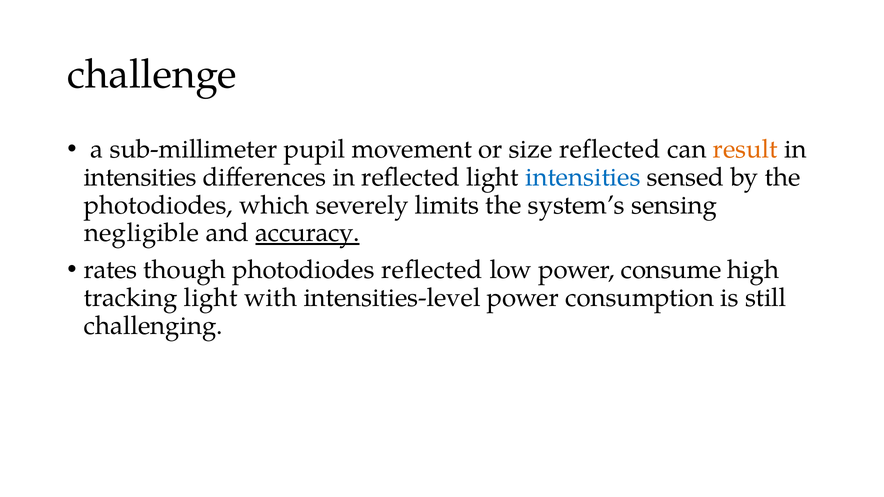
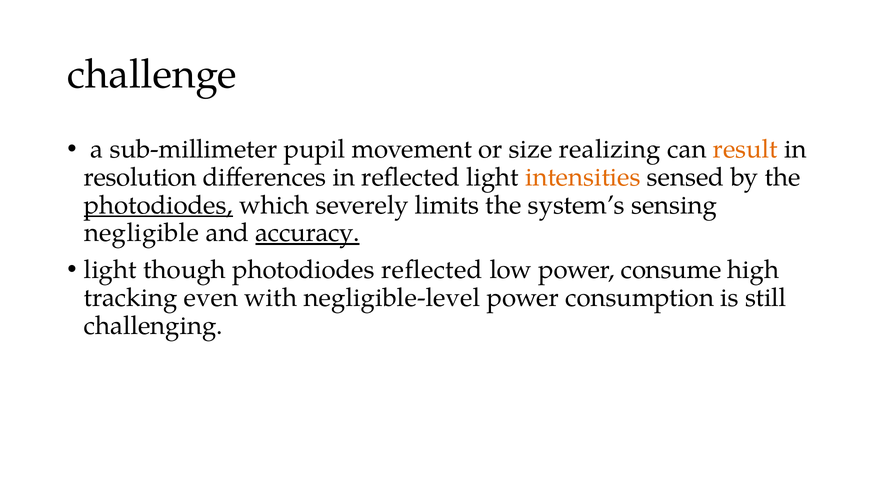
size reflected: reflected -> realizing
intensities at (140, 177): intensities -> resolution
intensities at (583, 177) colour: blue -> orange
photodiodes at (158, 205) underline: none -> present
rates at (111, 270): rates -> light
tracking light: light -> even
intensities-level: intensities-level -> negligible-level
